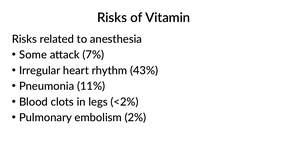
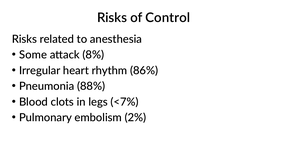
Vitamin: Vitamin -> Control
7%: 7% -> 8%
43%: 43% -> 86%
11%: 11% -> 88%
<2%: <2% -> <7%
